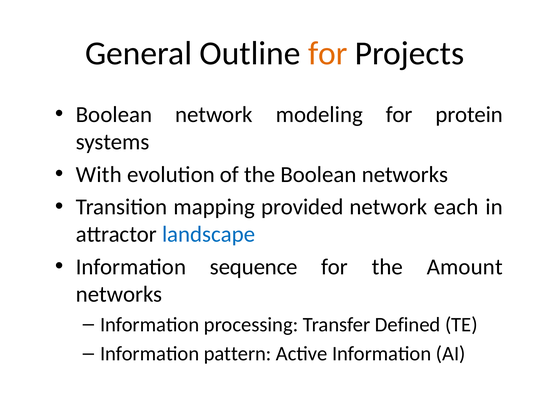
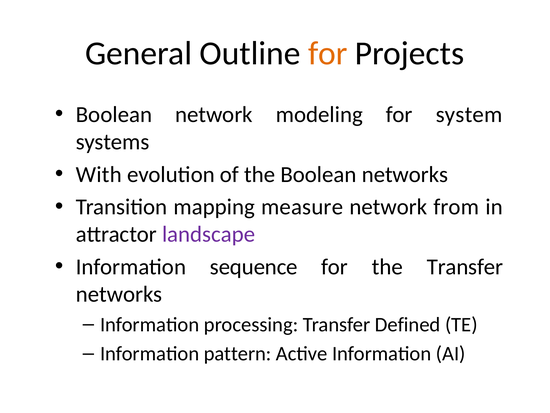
protein: protein -> system
provided: provided -> measure
each: each -> from
landscape colour: blue -> purple
the Amount: Amount -> Transfer
